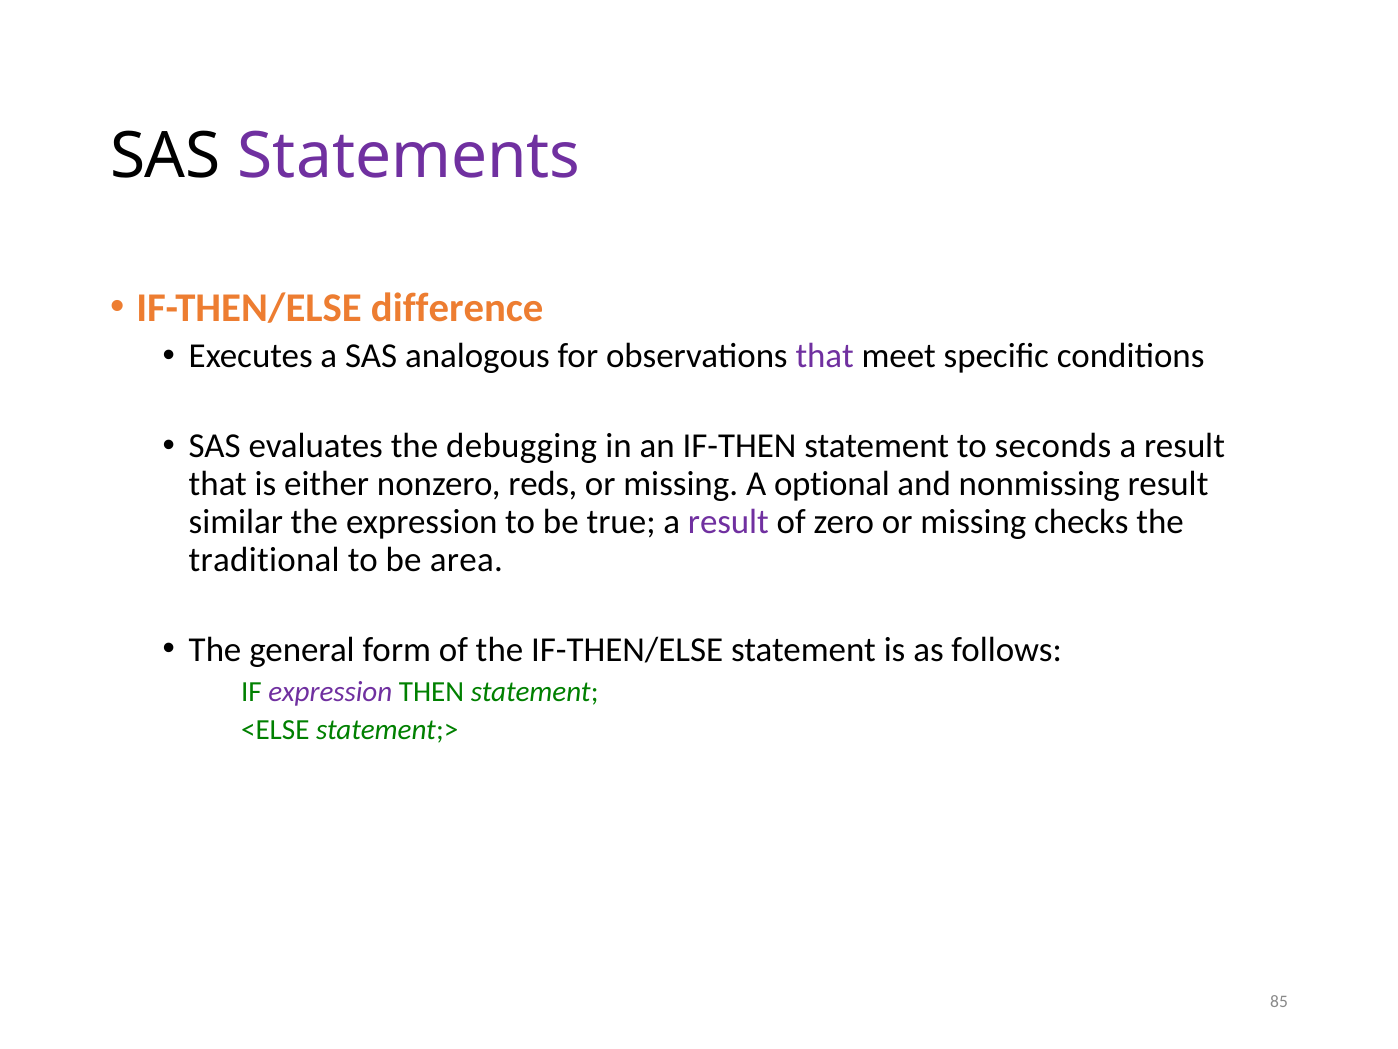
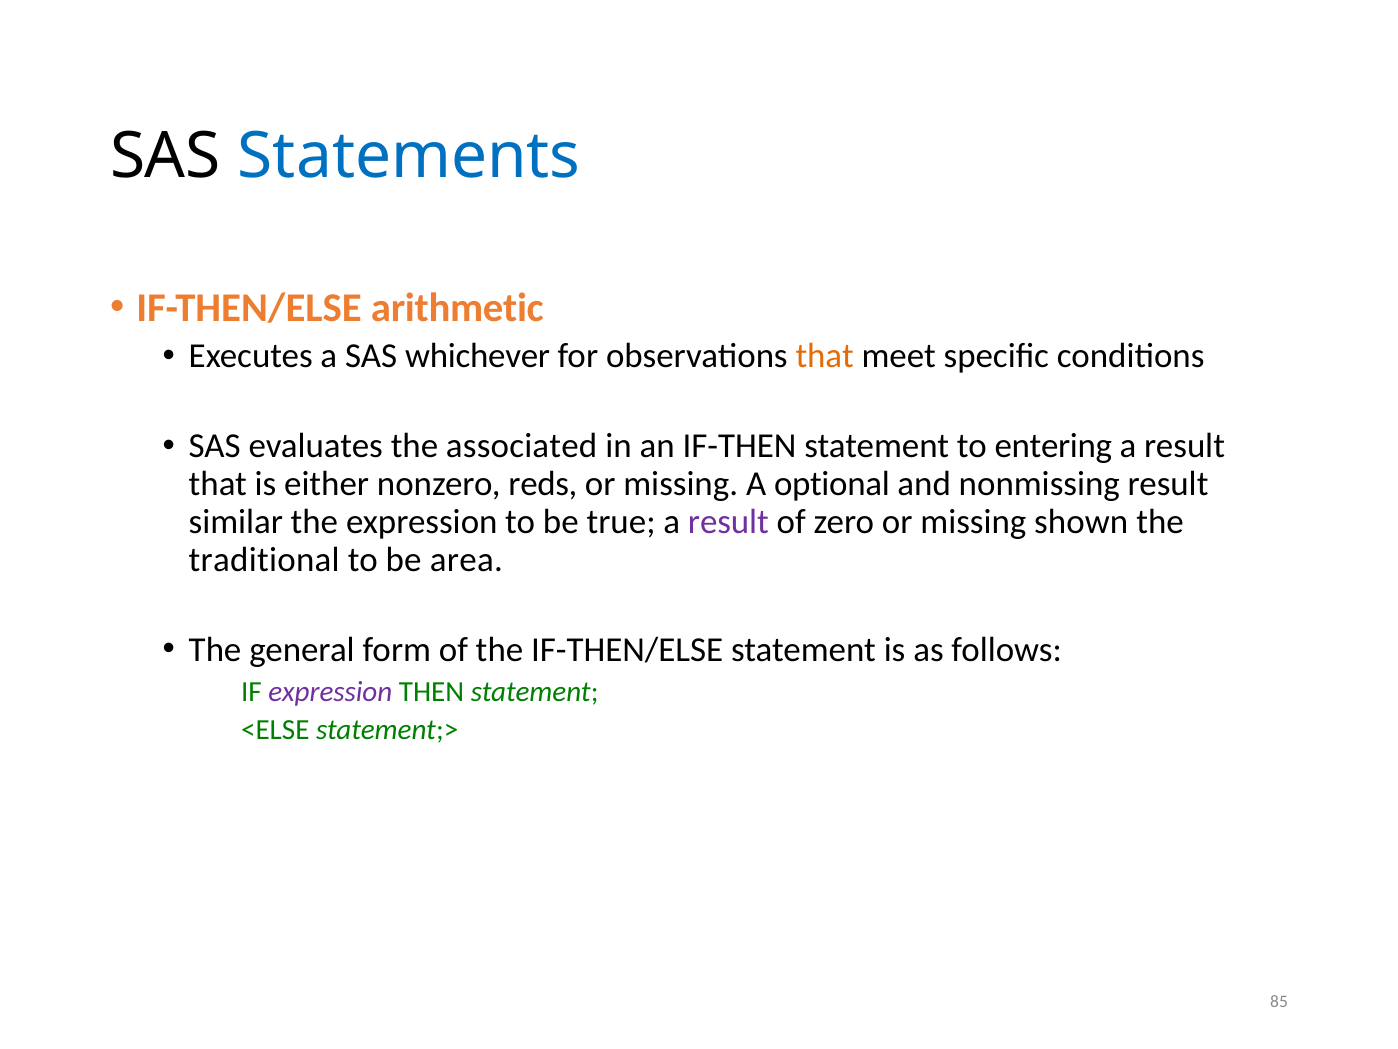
Statements colour: purple -> blue
difference: difference -> arithmetic
analogous: analogous -> whichever
that at (825, 356) colour: purple -> orange
debugging: debugging -> associated
seconds: seconds -> entering
checks: checks -> shown
